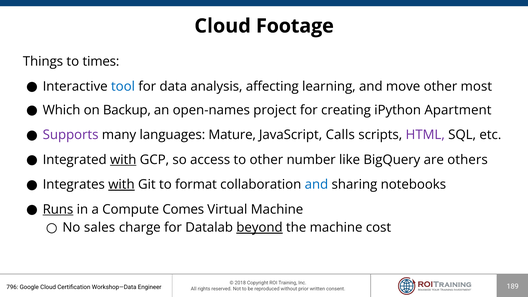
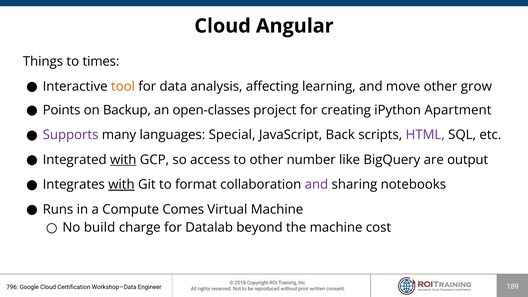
Footage: Footage -> Angular
tool colour: blue -> orange
most: most -> grow
Which: Which -> Points
open-names: open-names -> open-classes
Mature: Mature -> Special
Calls: Calls -> Back
others: others -> output
and at (316, 185) colour: blue -> purple
Runs underline: present -> none
sales: sales -> build
beyond underline: present -> none
